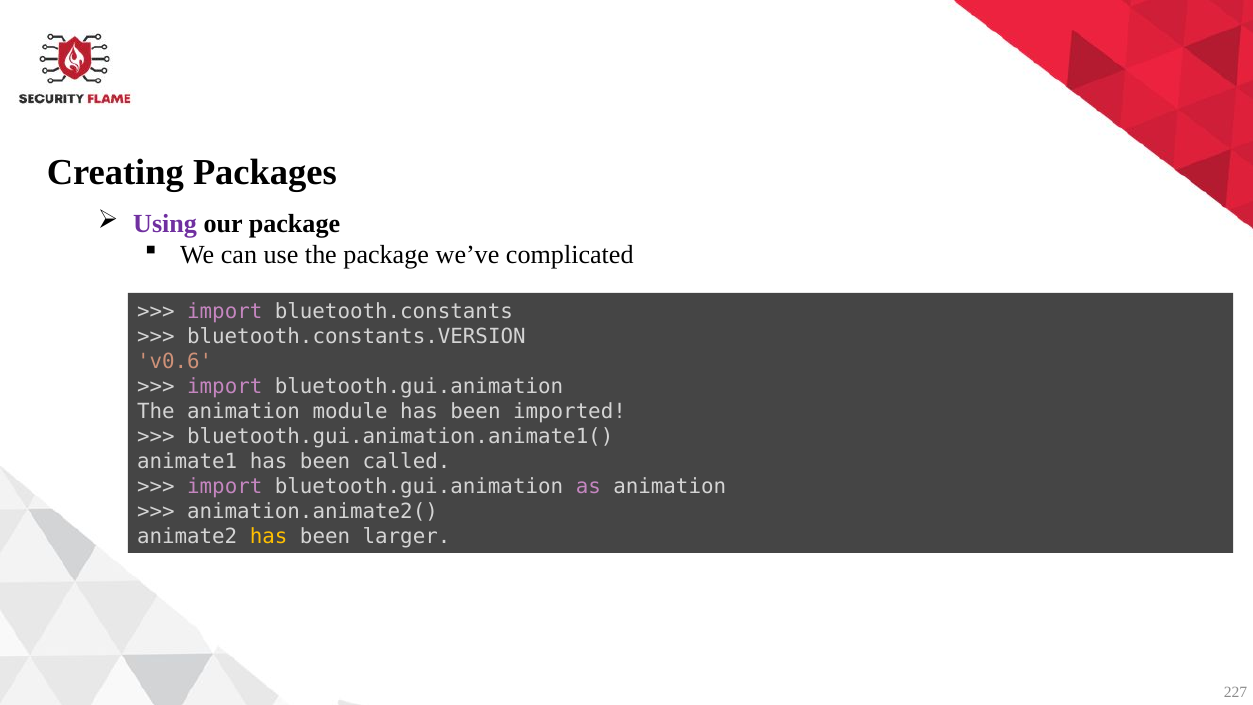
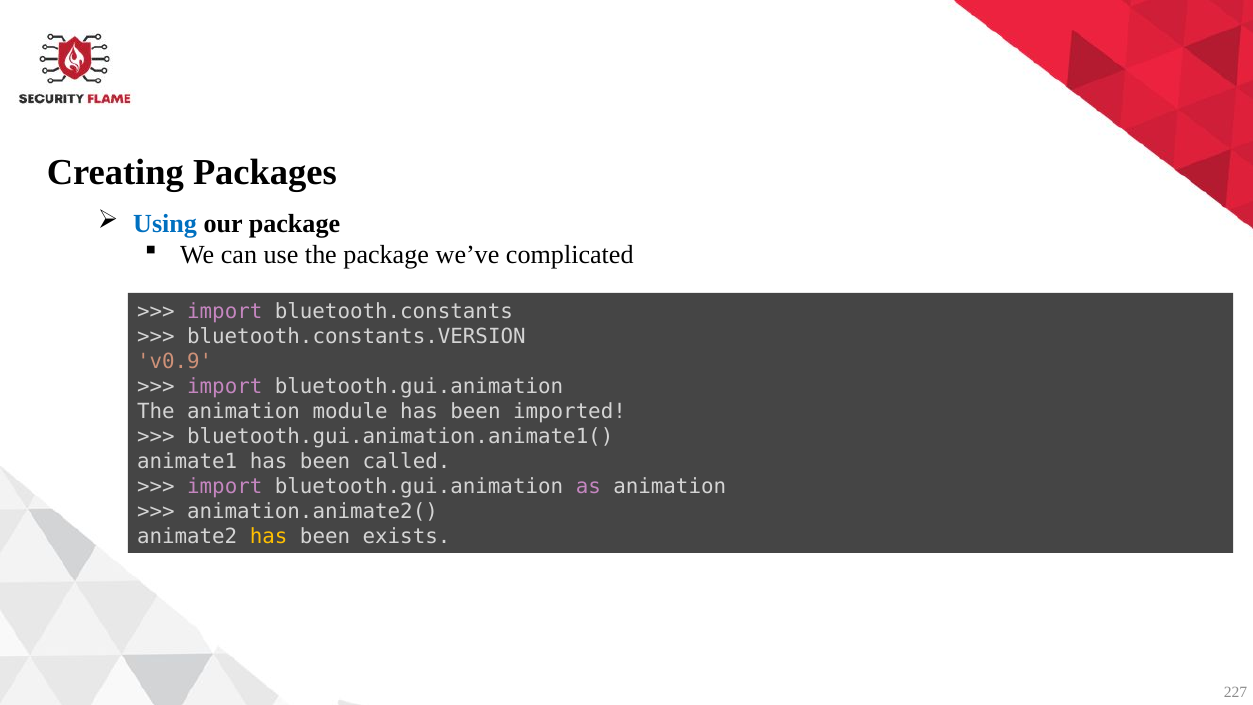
Using colour: purple -> blue
v0.6: v0.6 -> v0.9
larger: larger -> exists
